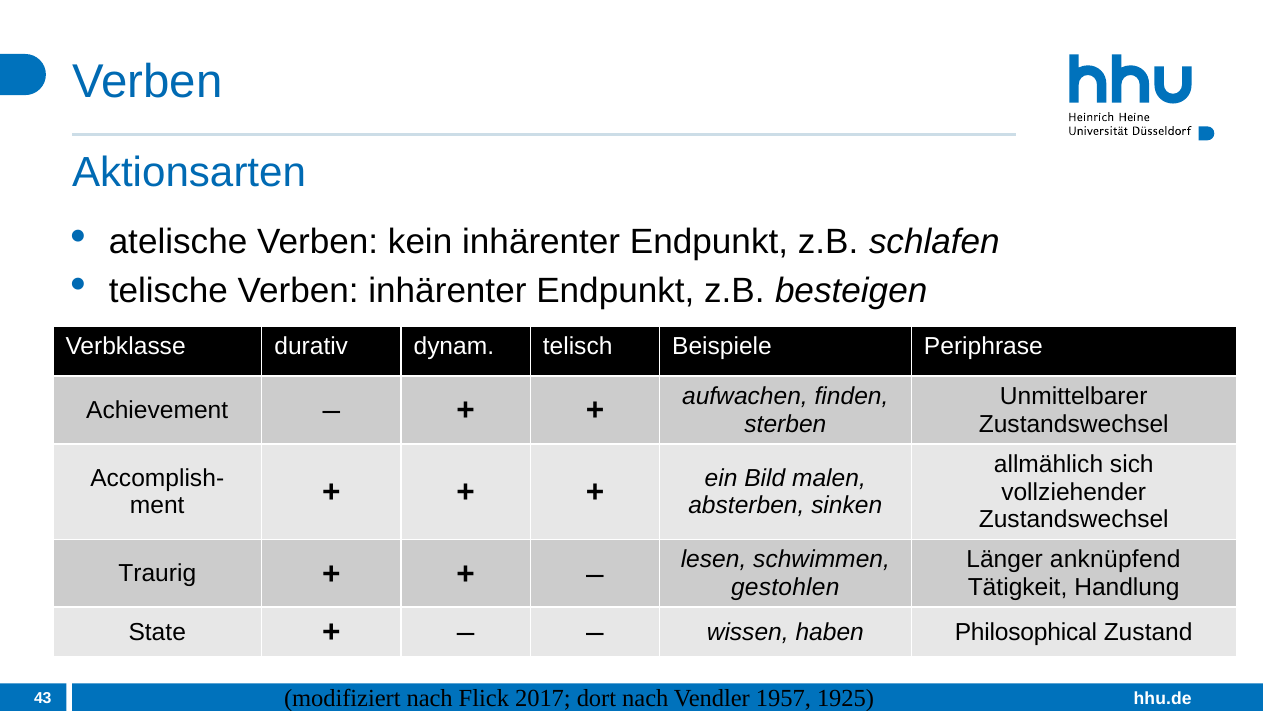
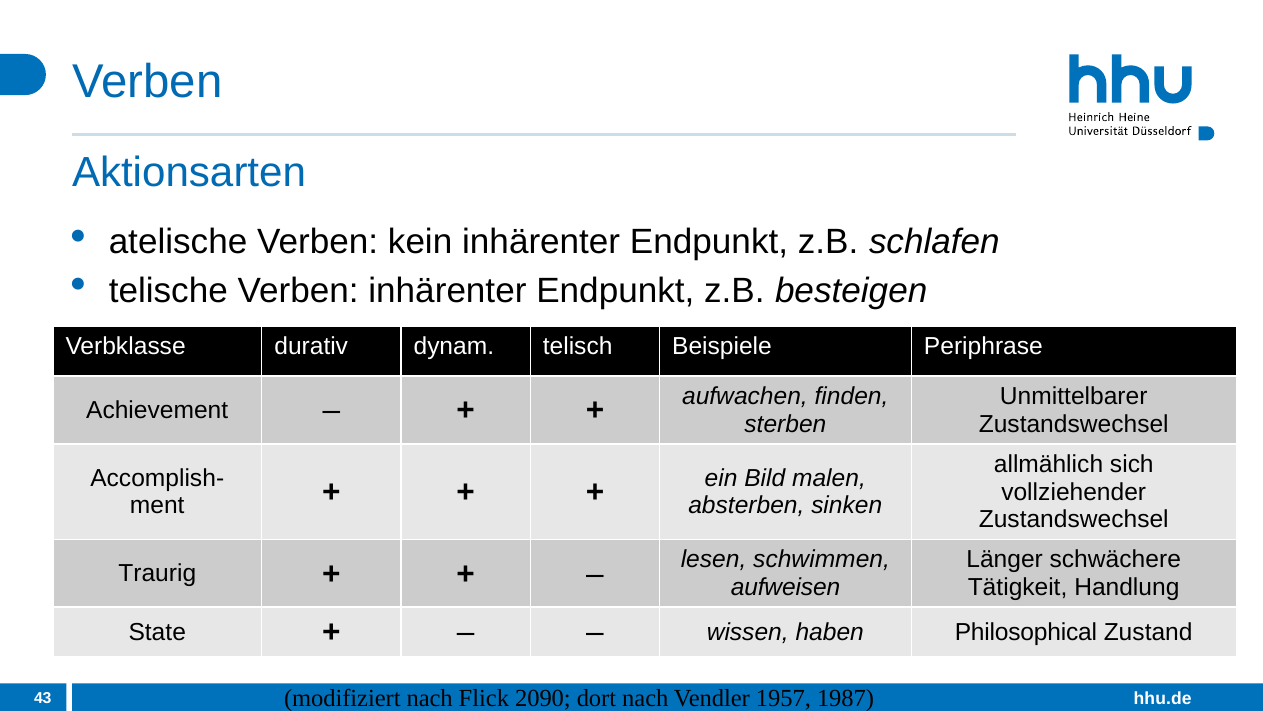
anknüpfend: anknüpfend -> schwächere
gestohlen: gestohlen -> aufweisen
2017: 2017 -> 2090
1925: 1925 -> 1987
